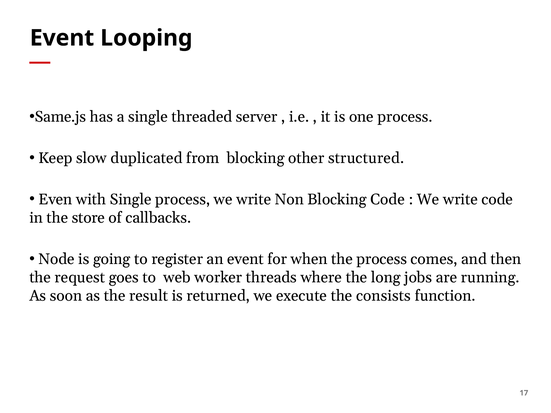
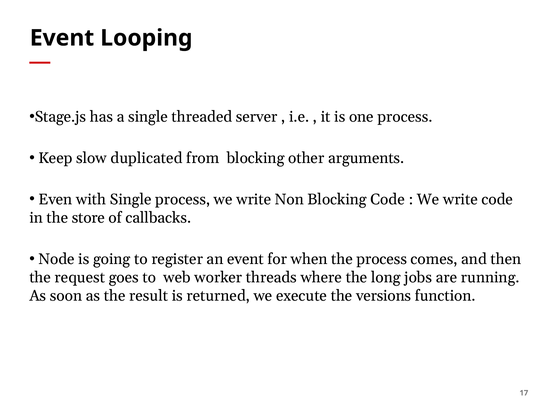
Same.js: Same.js -> Stage.js
structured: structured -> arguments
consists: consists -> versions
